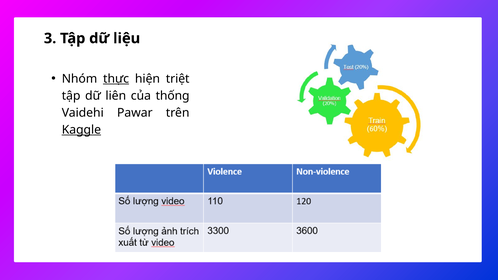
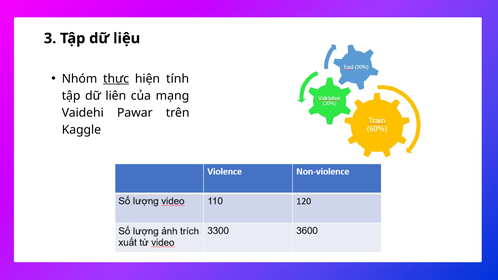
triệt: triệt -> tính
thống: thống -> mạng
Kaggle underline: present -> none
